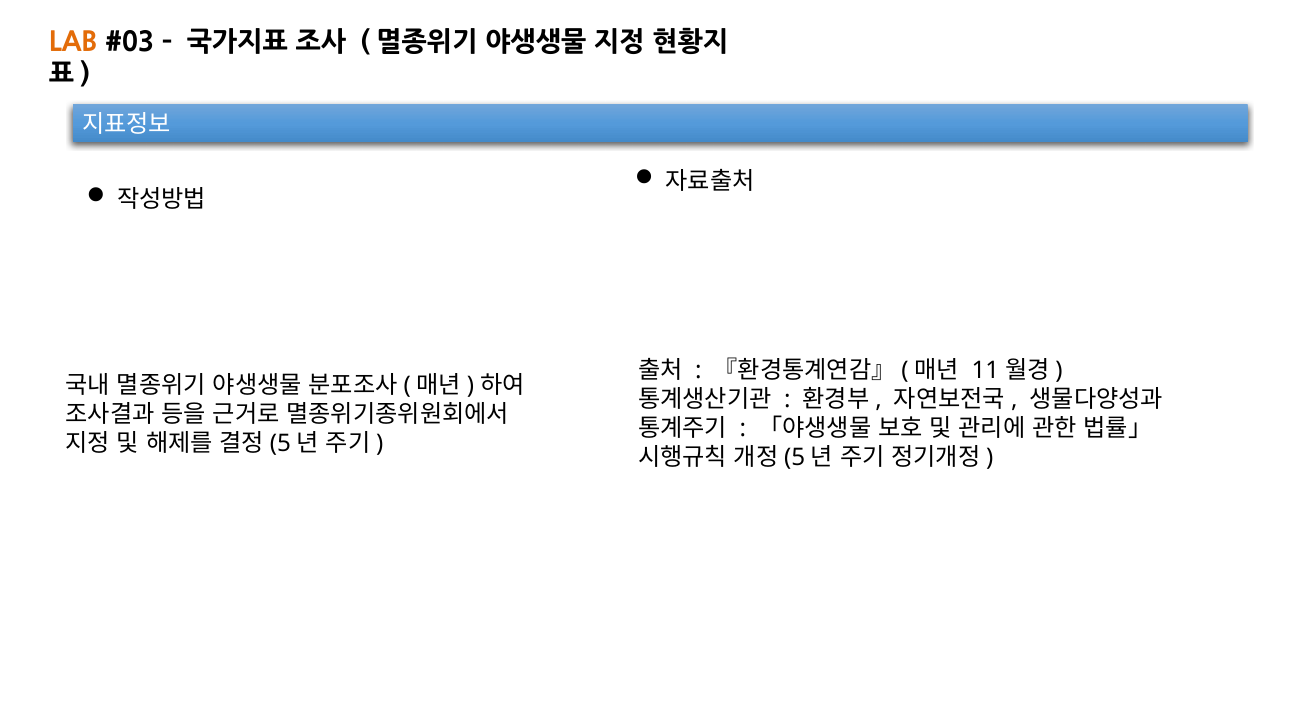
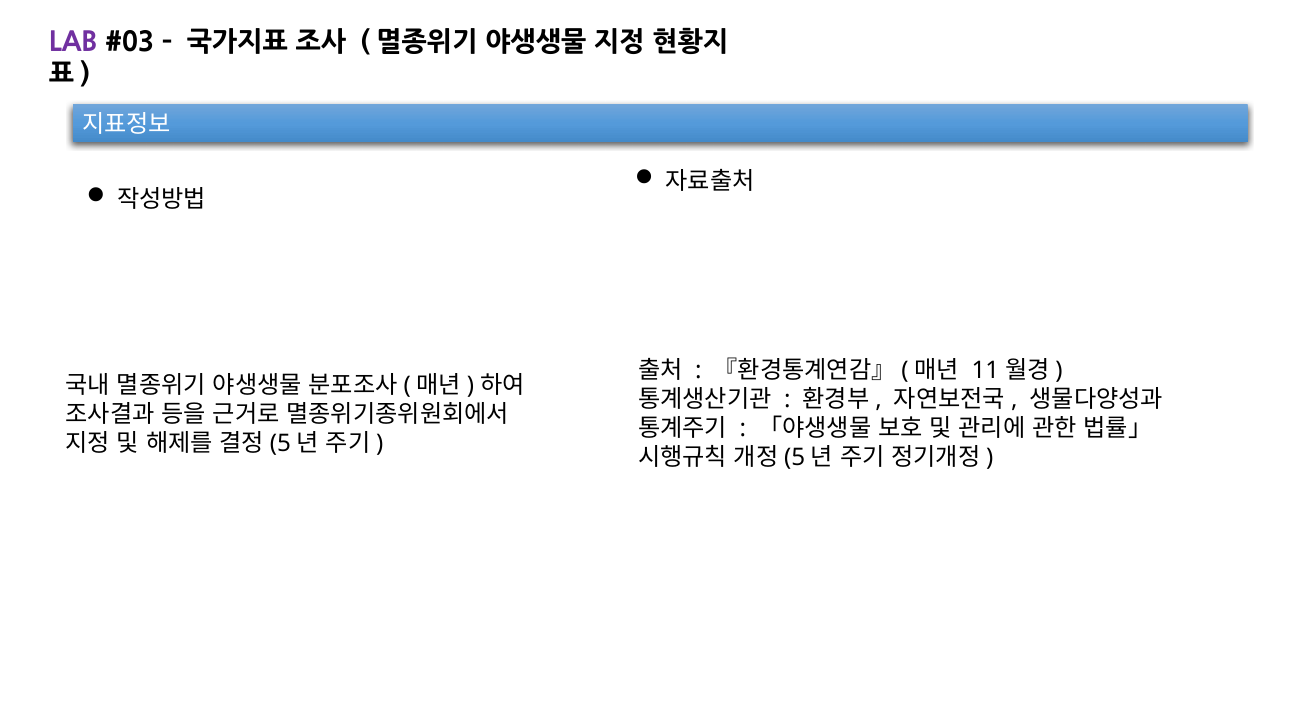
LAB colour: orange -> purple
